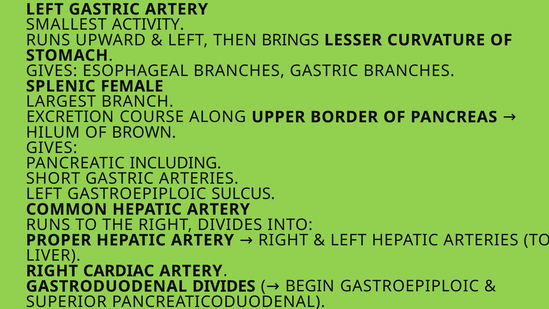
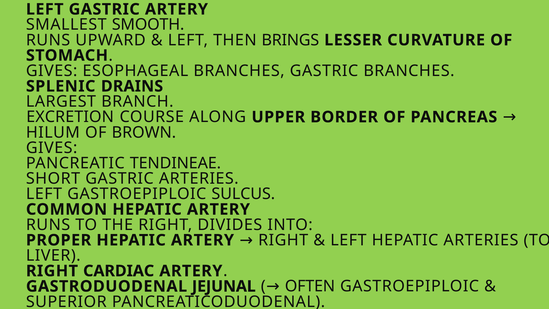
ACTIVITY: ACTIVITY -> SMOOTH
FEMALE: FEMALE -> DRAINS
INCLUDING: INCLUDING -> TENDINEAE
GASTRODUODENAL DIVIDES: DIVIDES -> JEJUNAL
BEGIN: BEGIN -> OFTEN
